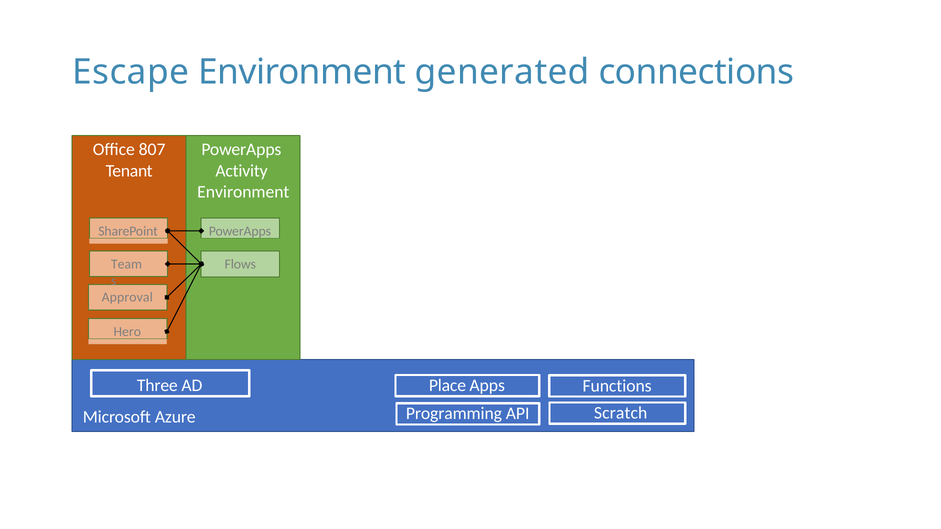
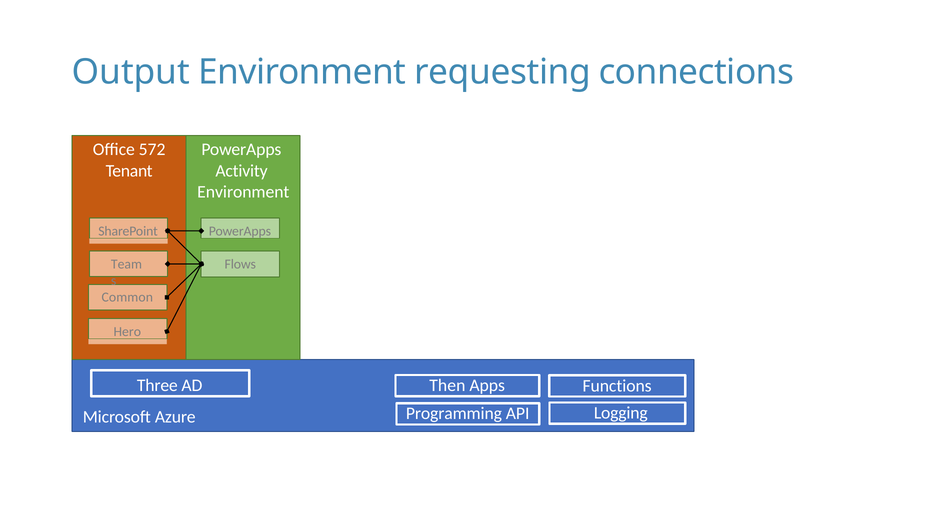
Escape: Escape -> Output
generated: generated -> requesting
807: 807 -> 572
Approval: Approval -> Common
Place: Place -> Then
Scratch: Scratch -> Logging
